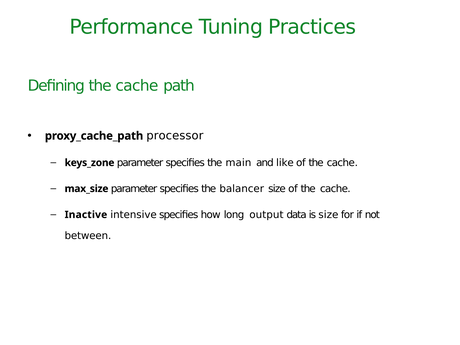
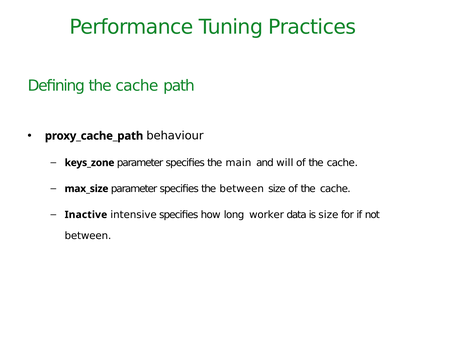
processor: processor -> behaviour
like: like -> will
the balancer: balancer -> between
output: output -> worker
